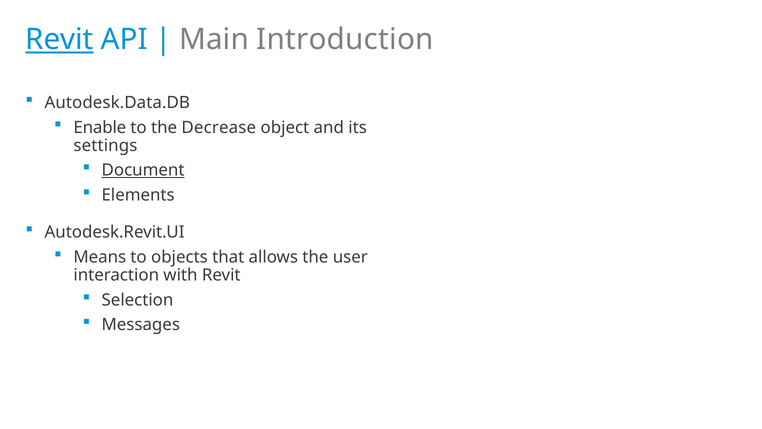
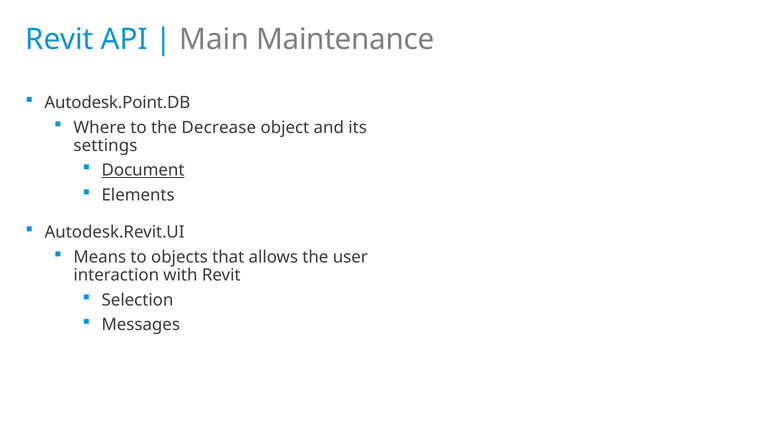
Revit at (59, 40) underline: present -> none
Introduction: Introduction -> Maintenance
Autodesk.Data.DB: Autodesk.Data.DB -> Autodesk.Point.DB
Enable: Enable -> Where
